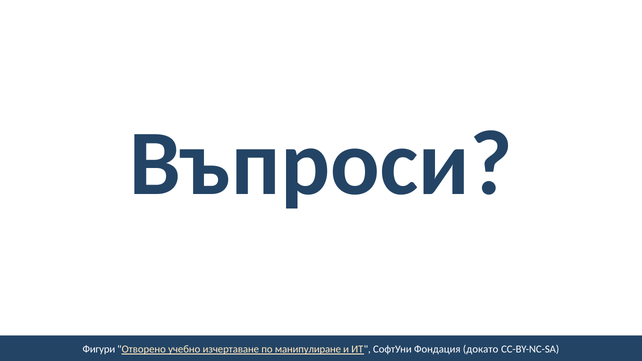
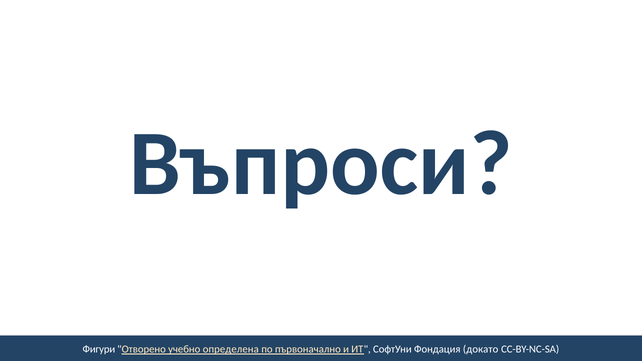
изчертаване: изчертаване -> определена
манипулиране: манипулиране -> първоначално
